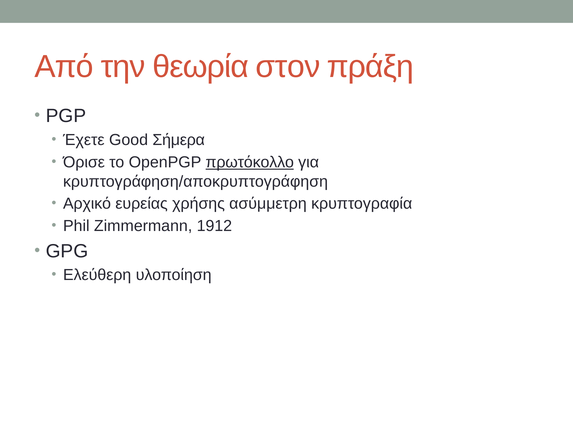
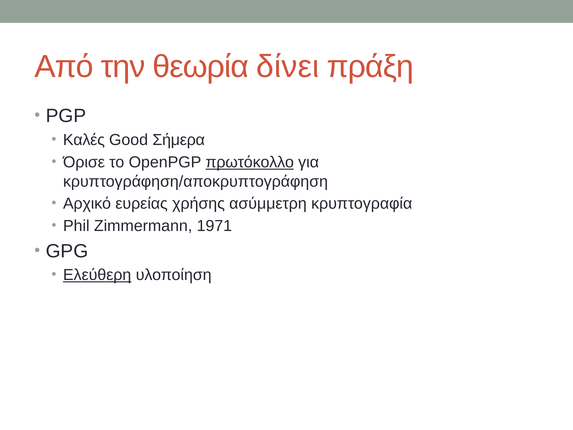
στον: στον -> δίνει
Έχετε: Έχετε -> Καλές
1912: 1912 -> 1971
Ελεύθερη underline: none -> present
